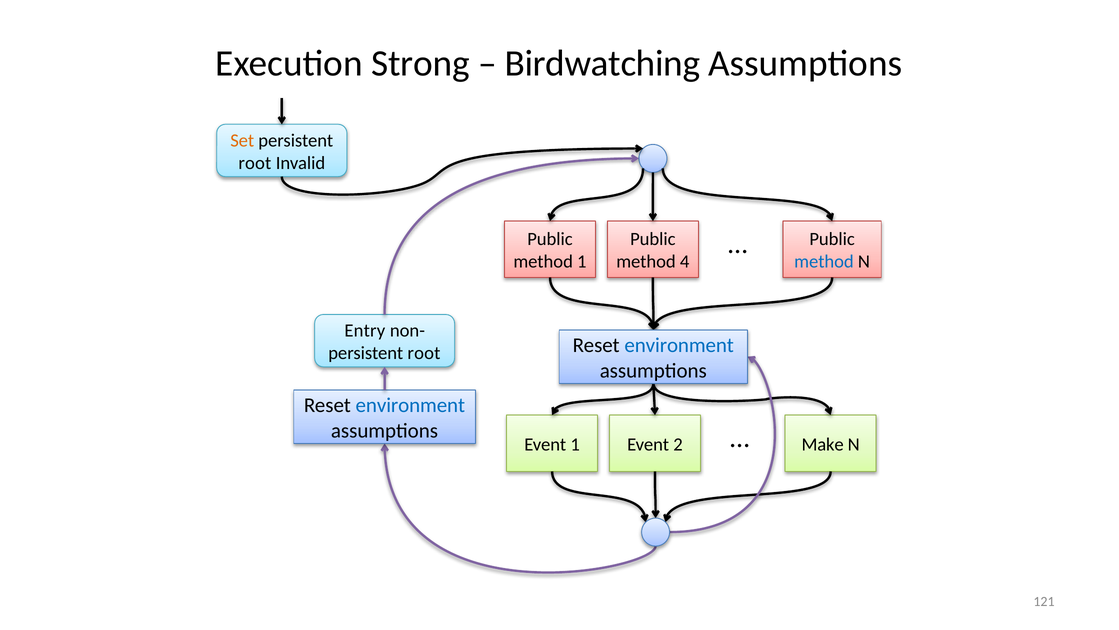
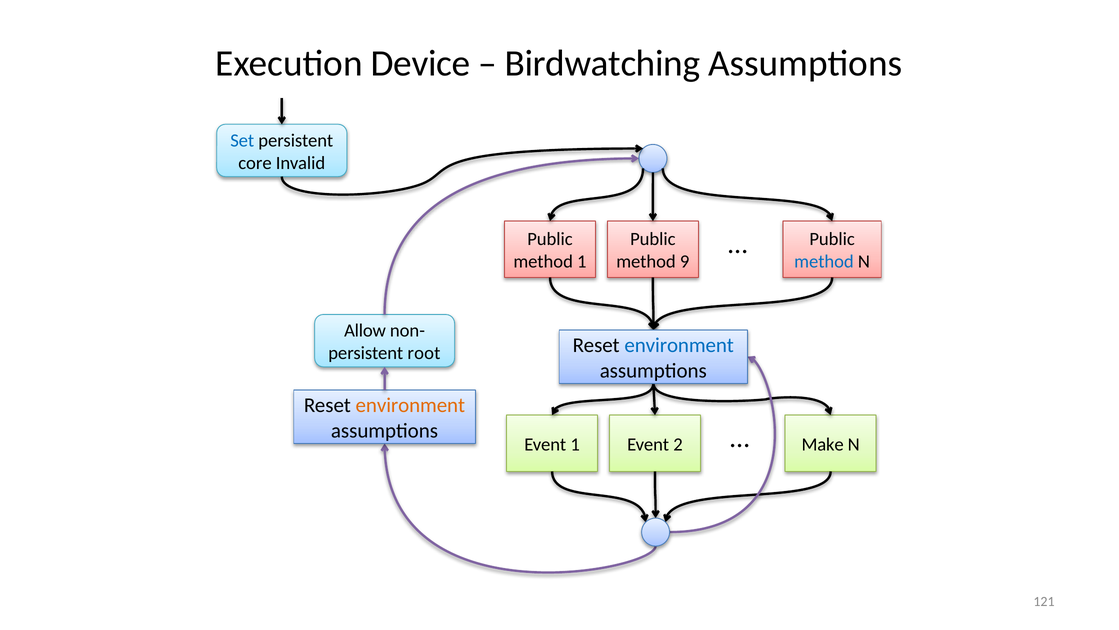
Strong: Strong -> Device
Set colour: orange -> blue
root at (255, 163): root -> core
4: 4 -> 9
Entry: Entry -> Allow
environment at (410, 405) colour: blue -> orange
